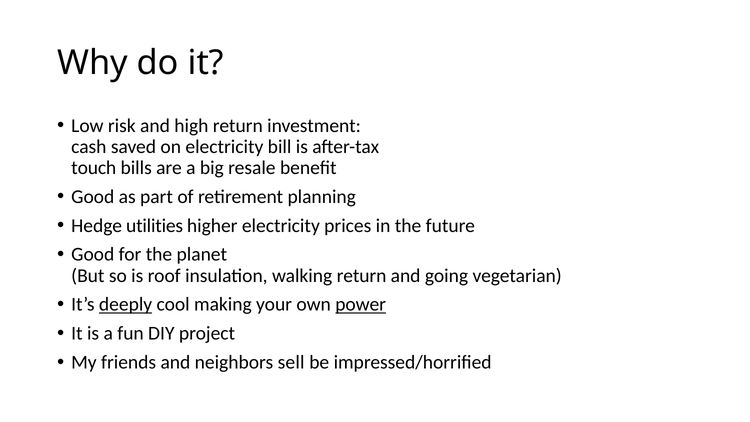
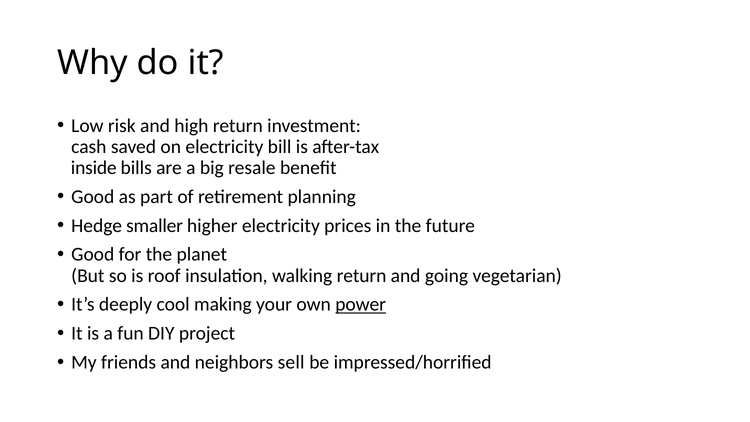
touch: touch -> inside
utilities: utilities -> smaller
deeply underline: present -> none
